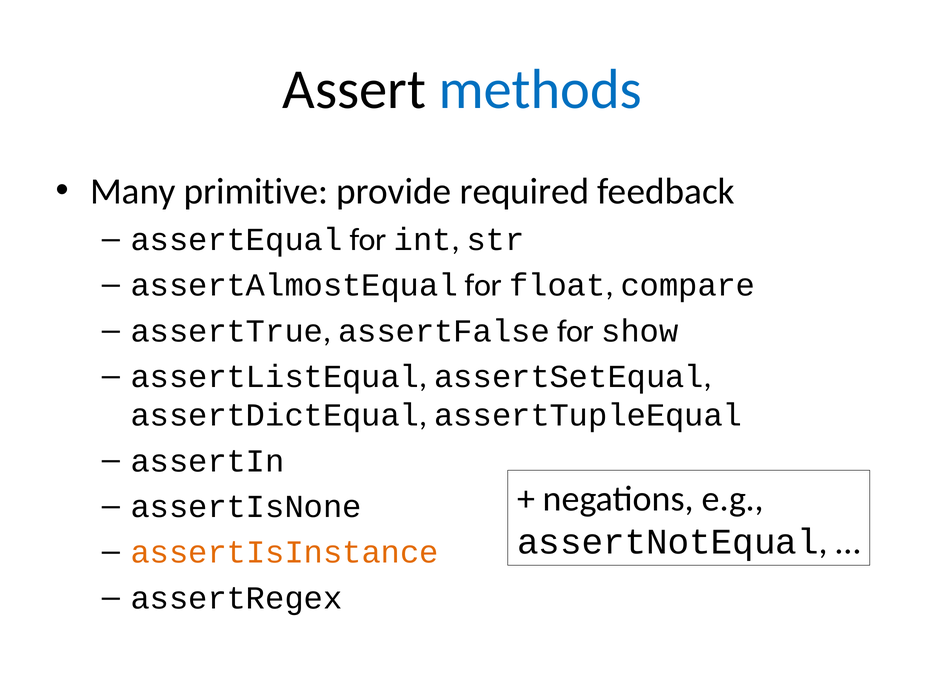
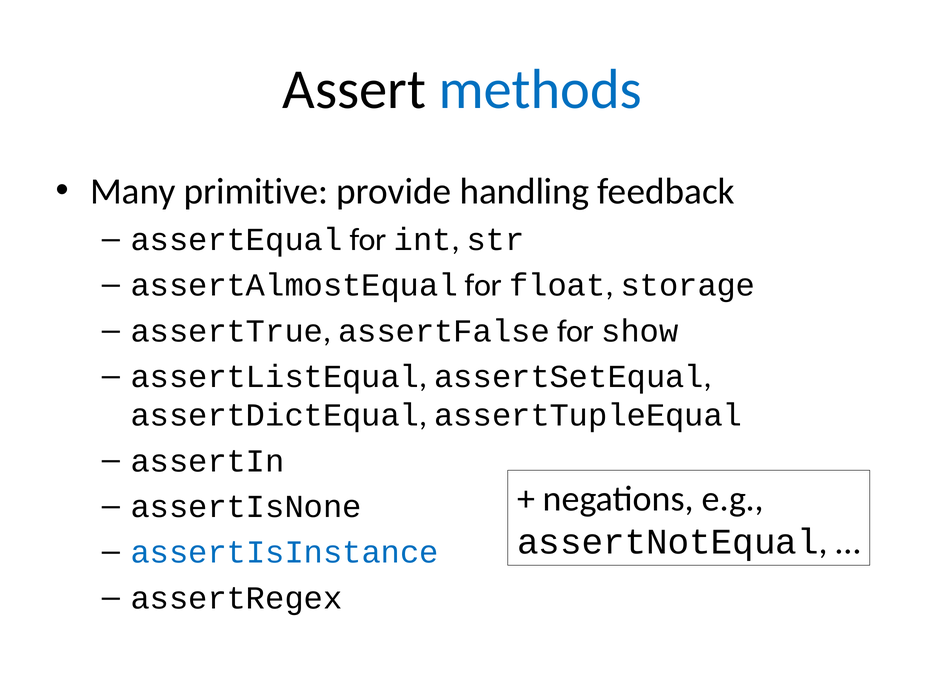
required: required -> handling
compare: compare -> storage
assertIsInstance colour: orange -> blue
